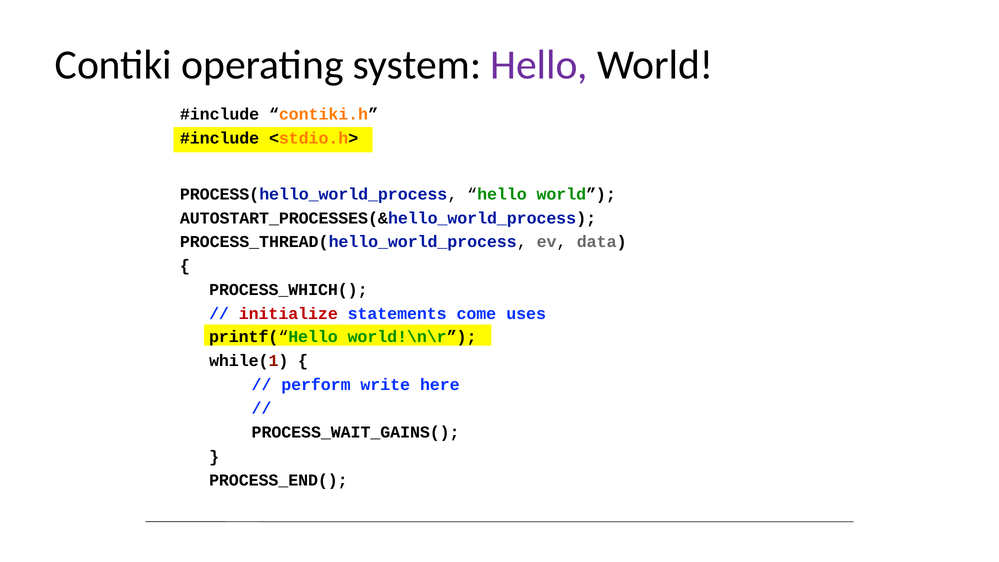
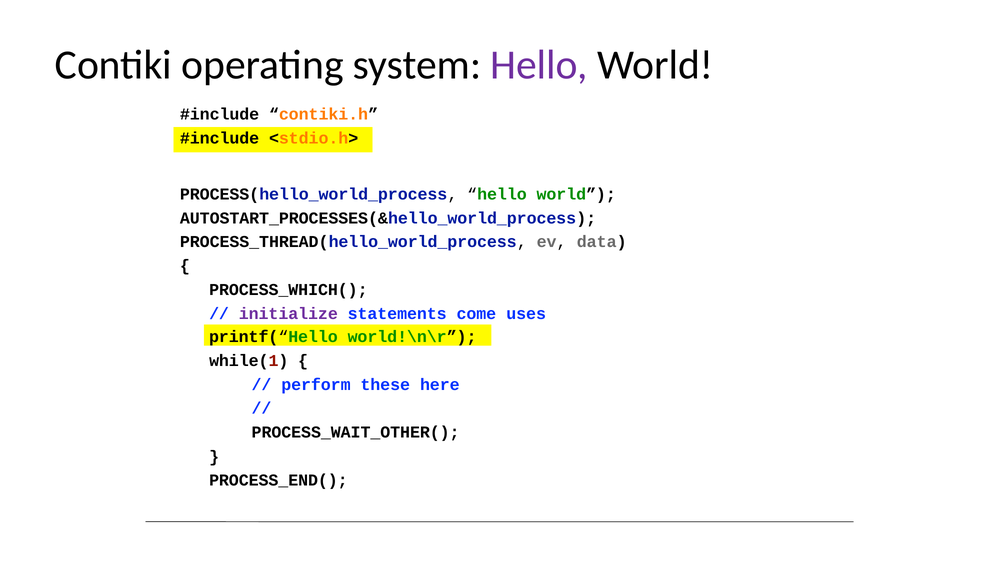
initialize colour: red -> purple
write: write -> these
PROCESS_WAIT_GAINS(: PROCESS_WAIT_GAINS( -> PROCESS_WAIT_OTHER(
